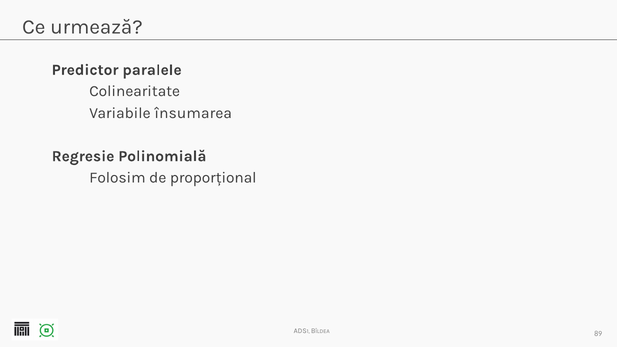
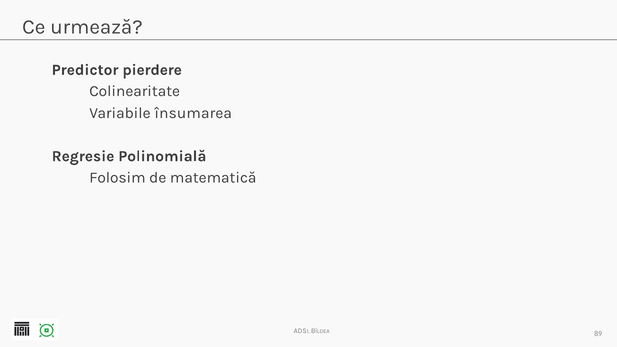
paralele: paralele -> pierdere
proporțional: proporțional -> matematică
